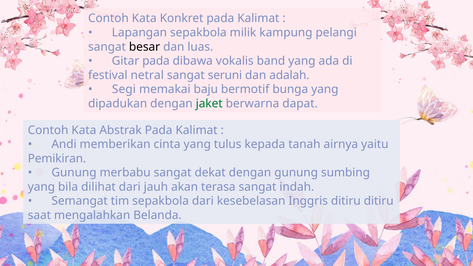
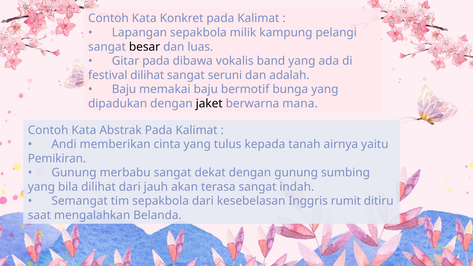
festival netral: netral -> dilihat
Segi at (124, 89): Segi -> Baju
jaket colour: green -> black
dapat: dapat -> mana
Inggris ditiru: ditiru -> rumit
